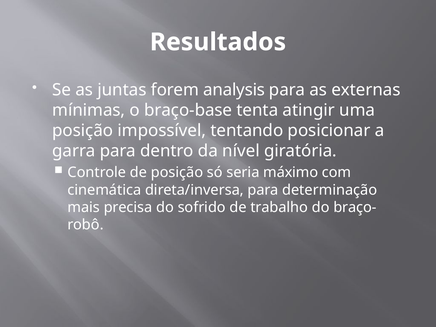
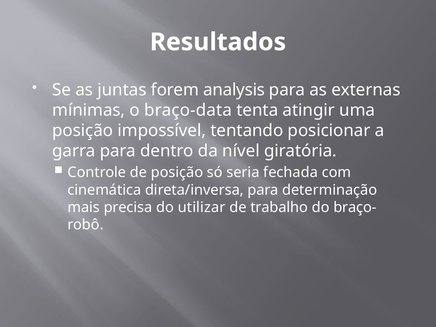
braço-base: braço-base -> braço-data
máximo: máximo -> fechada
sofrido: sofrido -> utilizar
